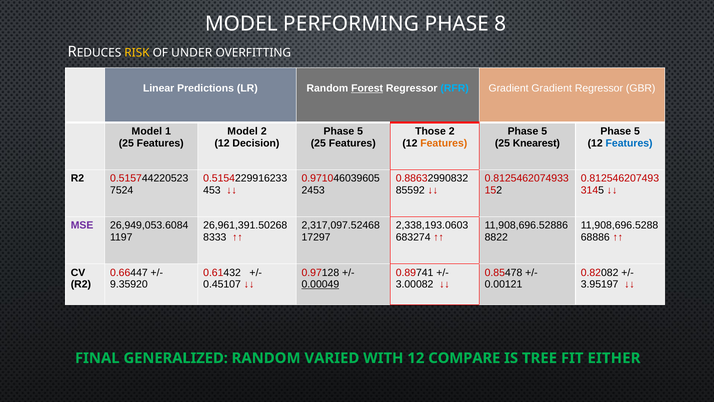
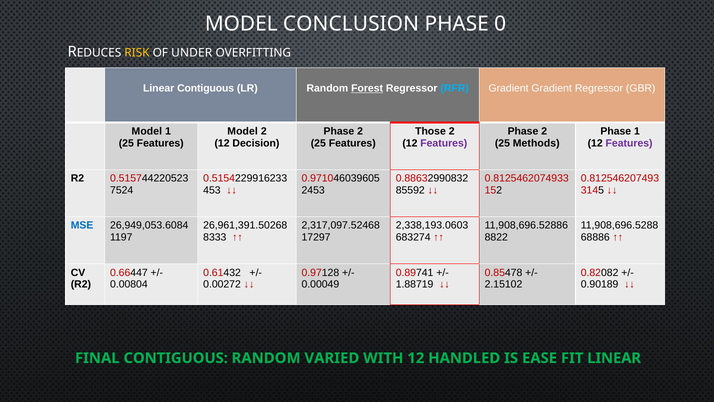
PERFORMING: PERFORMING -> CONCLUSION
8: 8 -> 0
Linear Predictions: Predictions -> Contiguous
5 at (360, 131): 5 -> 2
5 at (544, 131): 5 -> 2
5 at (637, 131): 5 -> 1
Features at (444, 143) colour: orange -> purple
Knearest: Knearest -> Methods
Features at (629, 143) colour: blue -> purple
MSE colour: purple -> blue
9.35920: 9.35920 -> 0.00804
0.45107: 0.45107 -> 0.00272
0.00049 underline: present -> none
3.00082: 3.00082 -> 1.88719
0.00121: 0.00121 -> 2.15102
3.95197: 3.95197 -> 0.90189
FINAL GENERALIZED: GENERALIZED -> CONTIGUOUS
COMPARE: COMPARE -> HANDLED
TREE: TREE -> EASE
FIT EITHER: EITHER -> LINEAR
